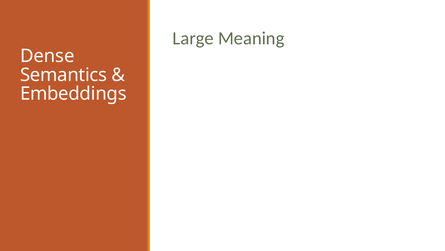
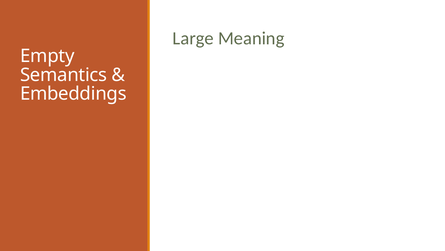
Dense: Dense -> Empty
